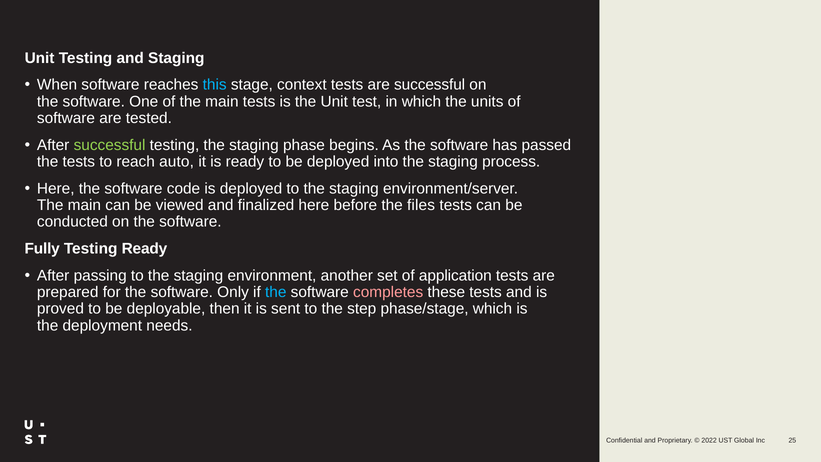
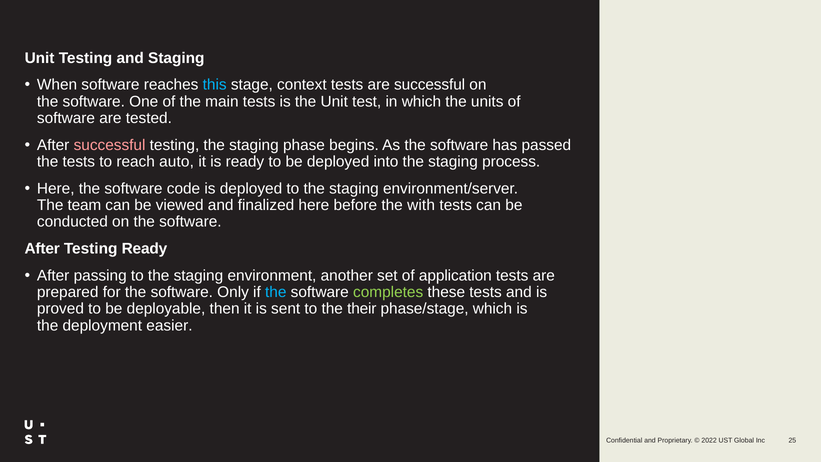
successful at (110, 145) colour: light green -> pink
main at (84, 205): main -> team
files: files -> with
Fully at (42, 249): Fully -> After
completes colour: pink -> light green
step: step -> their
needs: needs -> easier
